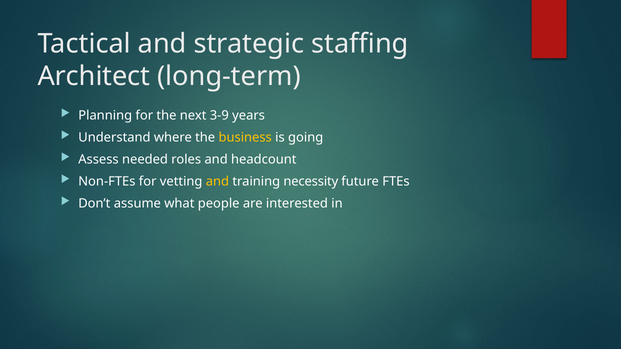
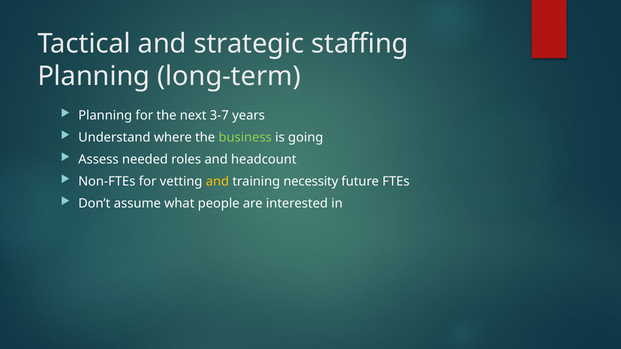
Architect at (94, 76): Architect -> Planning
3-9: 3-9 -> 3-7
business colour: yellow -> light green
